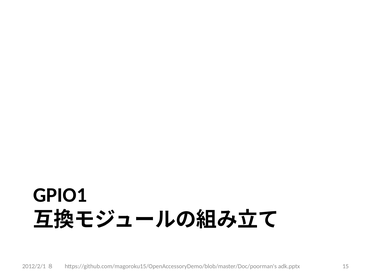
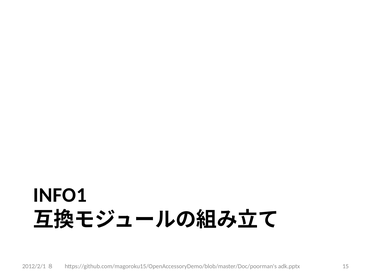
GPIO1: GPIO1 -> INFO1
